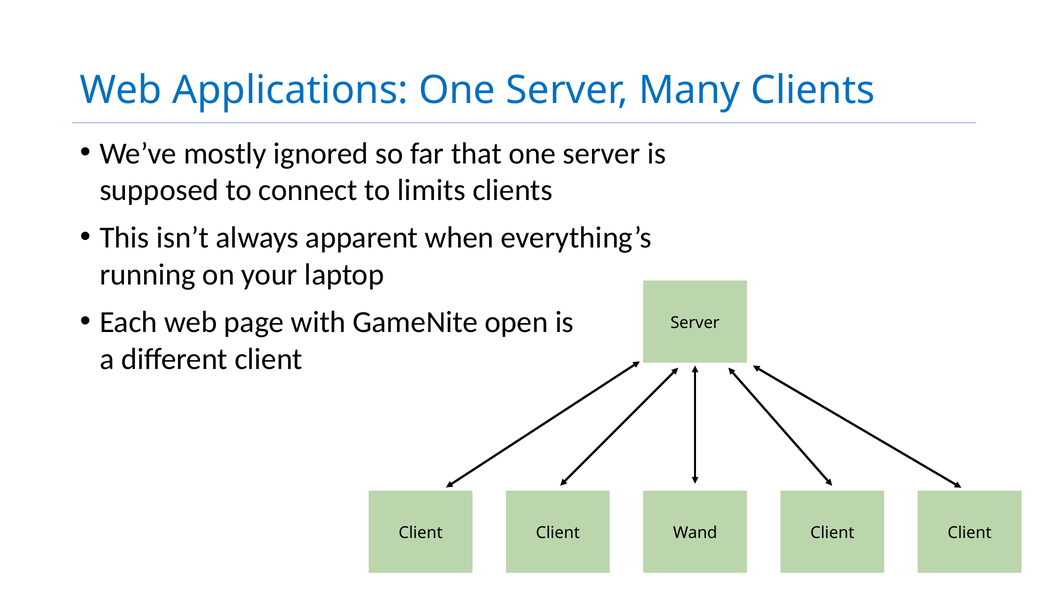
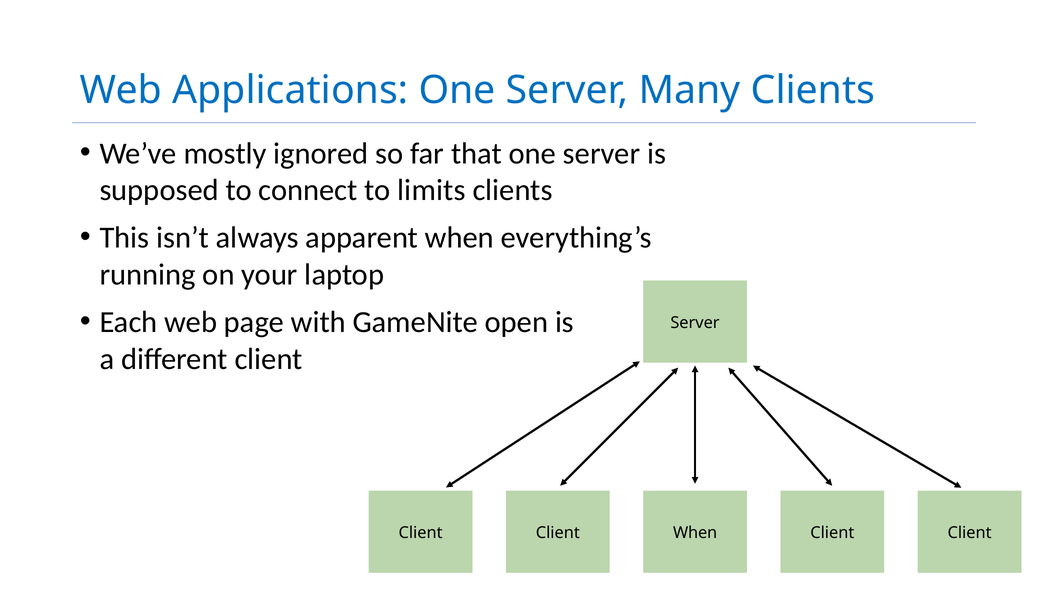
Client Wand: Wand -> When
